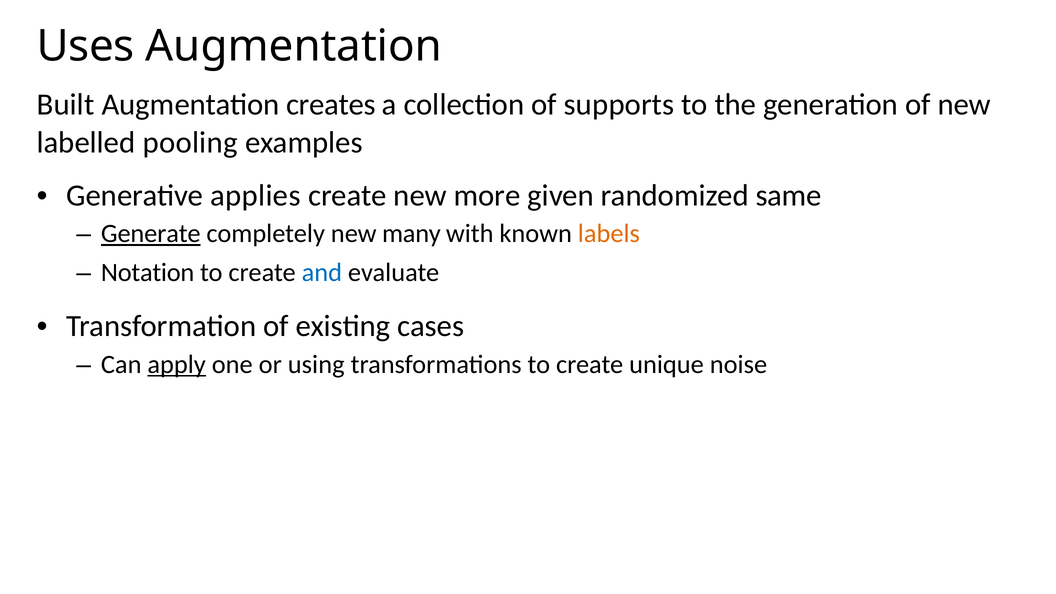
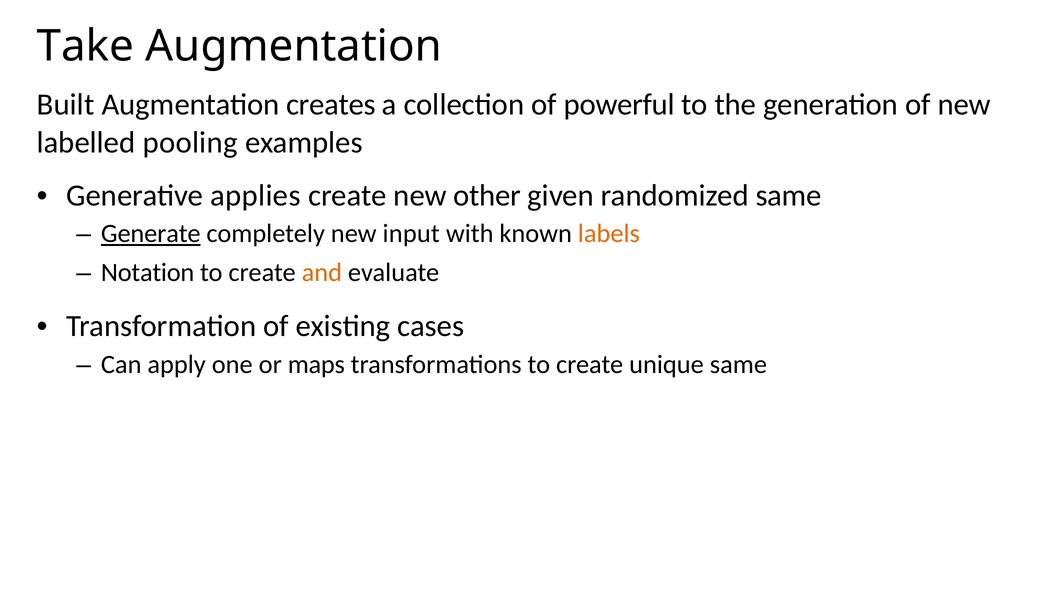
Uses: Uses -> Take
supports: supports -> powerful
more: more -> other
many: many -> input
and colour: blue -> orange
apply underline: present -> none
using: using -> maps
unique noise: noise -> same
